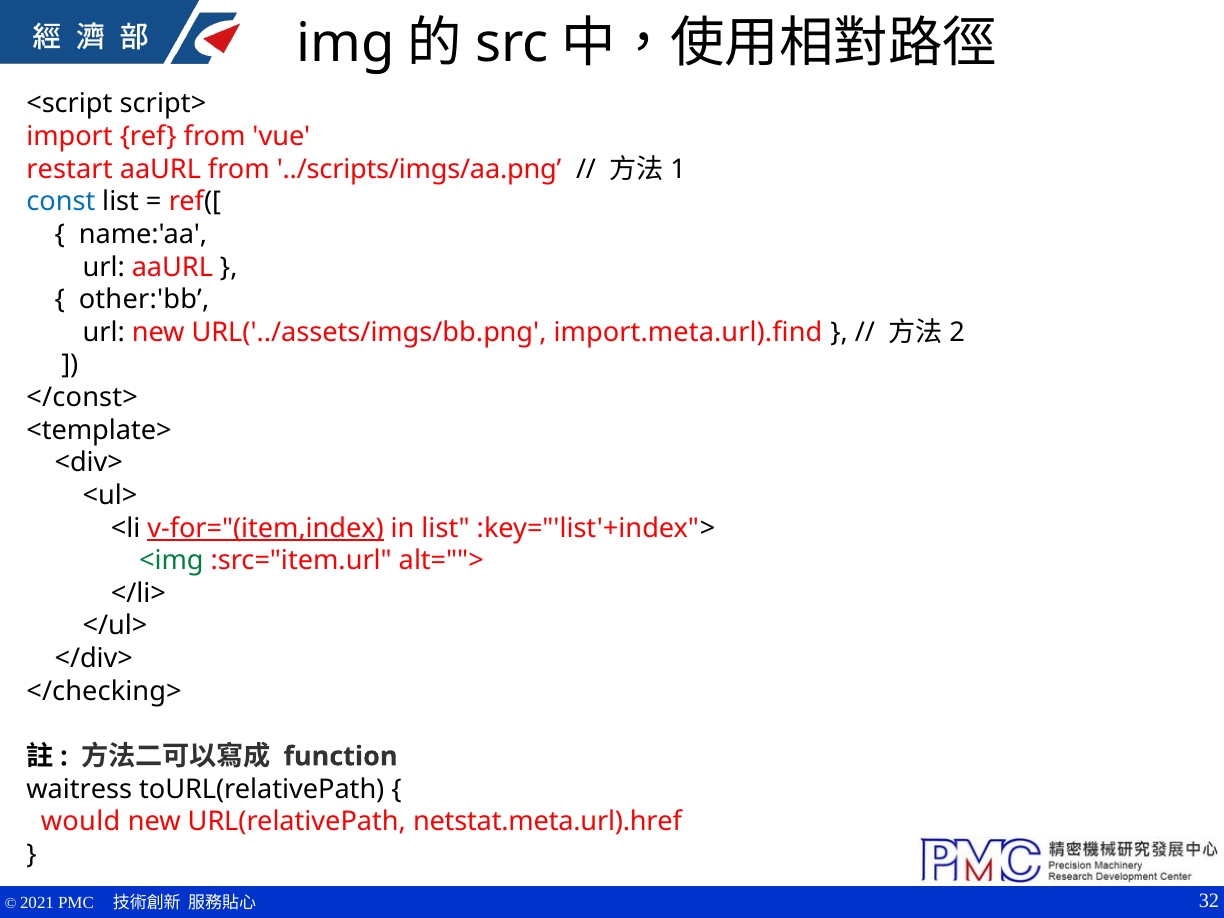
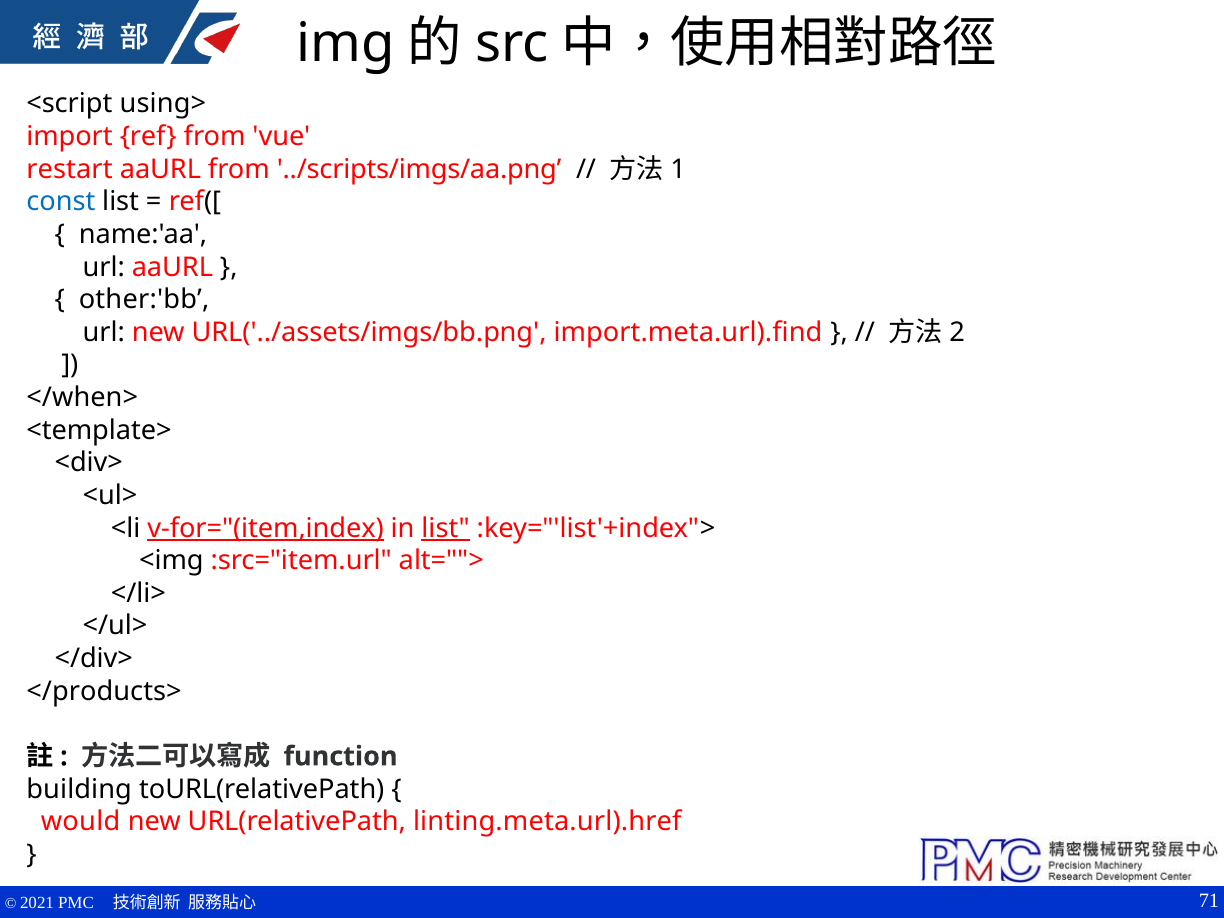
script>: script> -> using>
</const>: </const> -> </when>
list at (446, 528) underline: none -> present
<img colour: green -> black
</checking>: </checking> -> </products>
waitress: waitress -> building
netstat.meta.url).href: netstat.meta.url).href -> linting.meta.url).href
32: 32 -> 71
